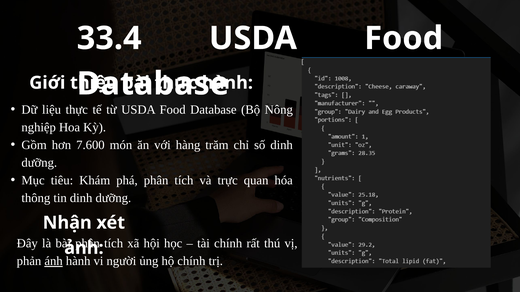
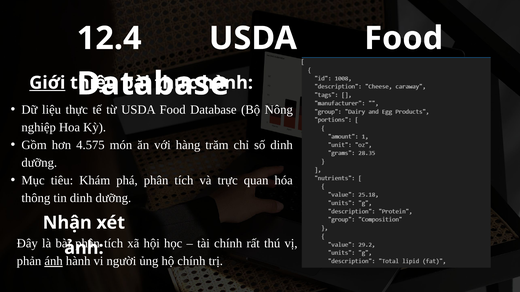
33.4: 33.4 -> 12.4
Giới underline: none -> present
7.600: 7.600 -> 4.575
